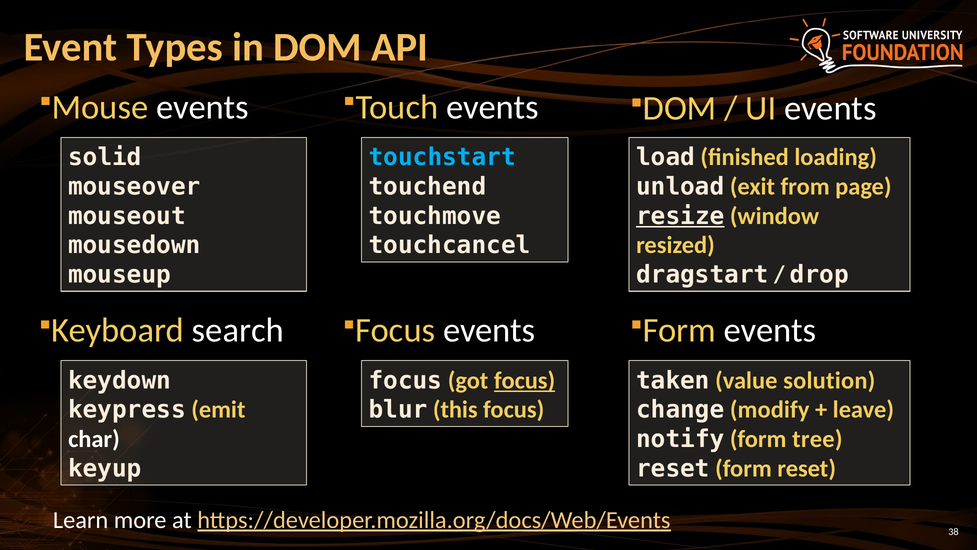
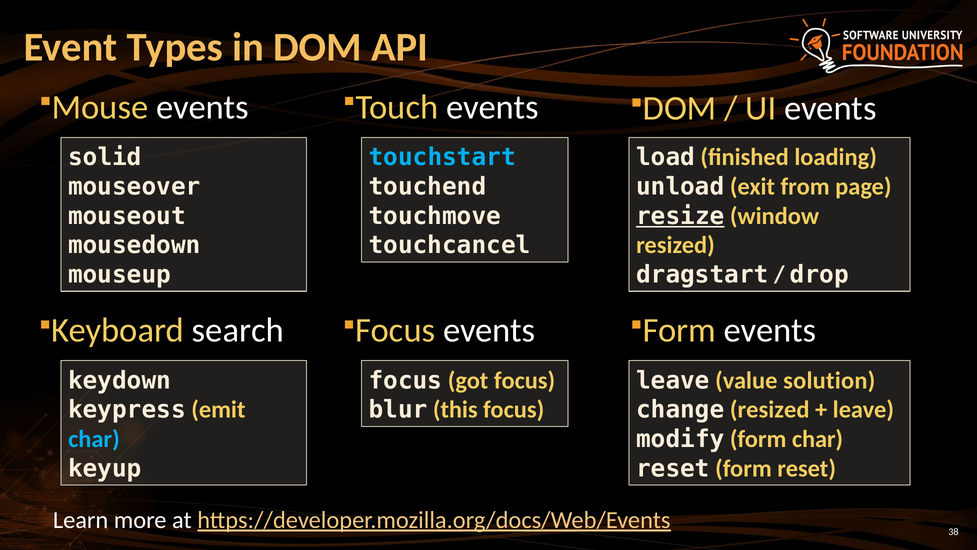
focus at (525, 380) underline: present -> none
taken at (673, 380): taken -> leave
change modify: modify -> resized
notify: notify -> modify
form tree: tree -> char
char at (94, 439) colour: white -> light blue
